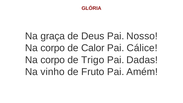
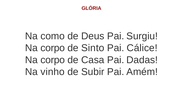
graça: graça -> como
Nosso: Nosso -> Surgiu
Calor: Calor -> Sinto
Trigo: Trigo -> Casa
Fruto: Fruto -> Subir
